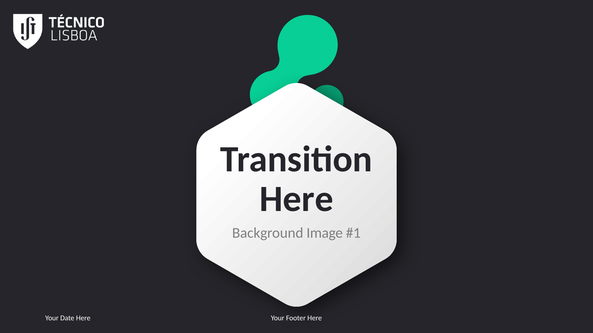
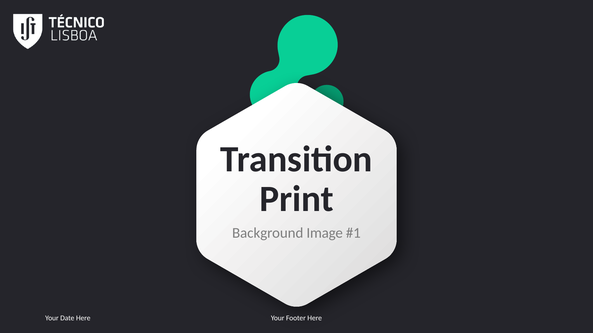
Here at (296, 199): Here -> Print
